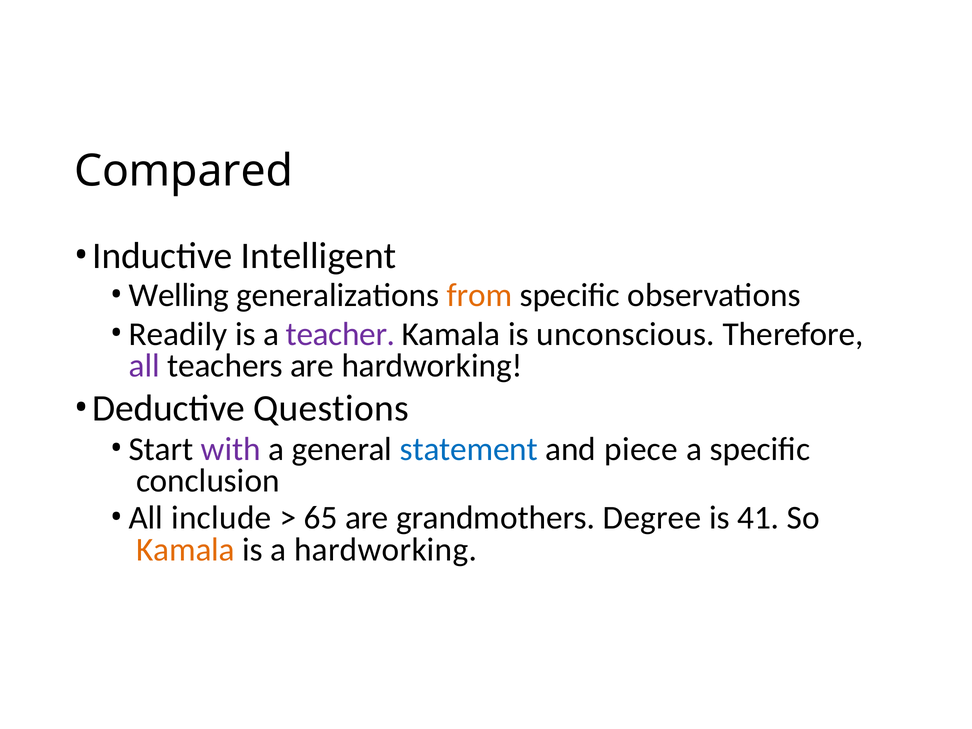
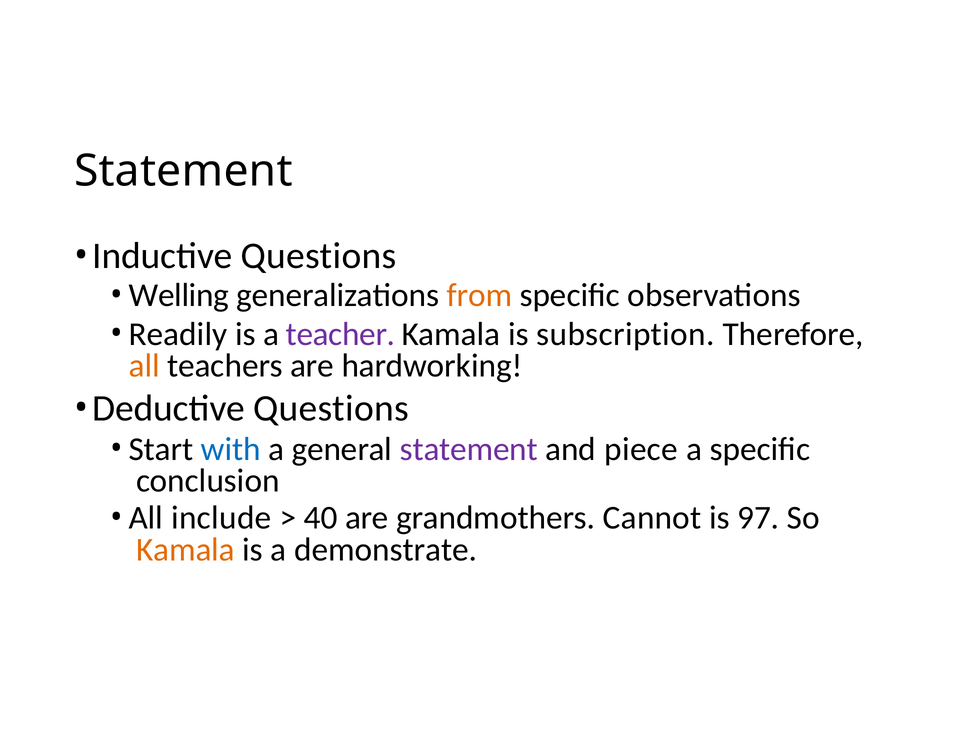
Compared at (184, 171): Compared -> Statement
Inductive Intelligent: Intelligent -> Questions
unconscious: unconscious -> subscription
all at (144, 366) colour: purple -> orange
with colour: purple -> blue
statement at (469, 449) colour: blue -> purple
65: 65 -> 40
Degree: Degree -> Cannot
41: 41 -> 97
a hardworking: hardworking -> demonstrate
